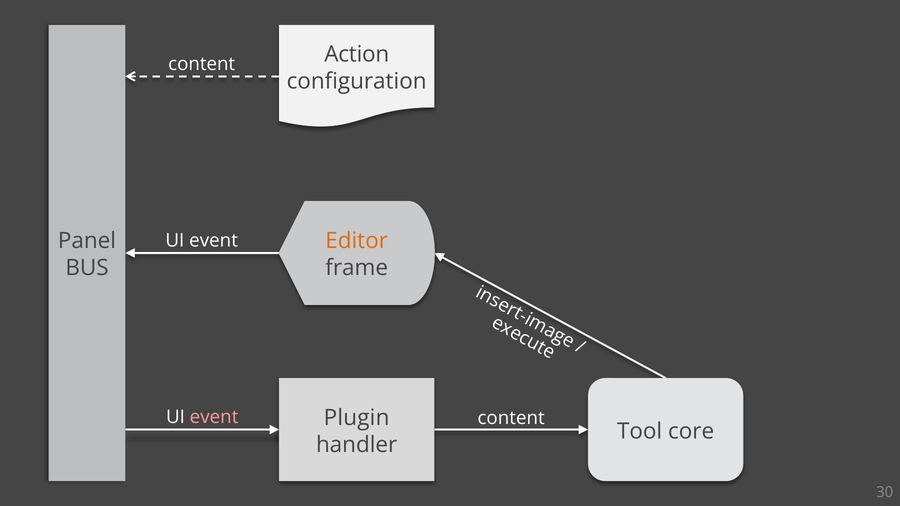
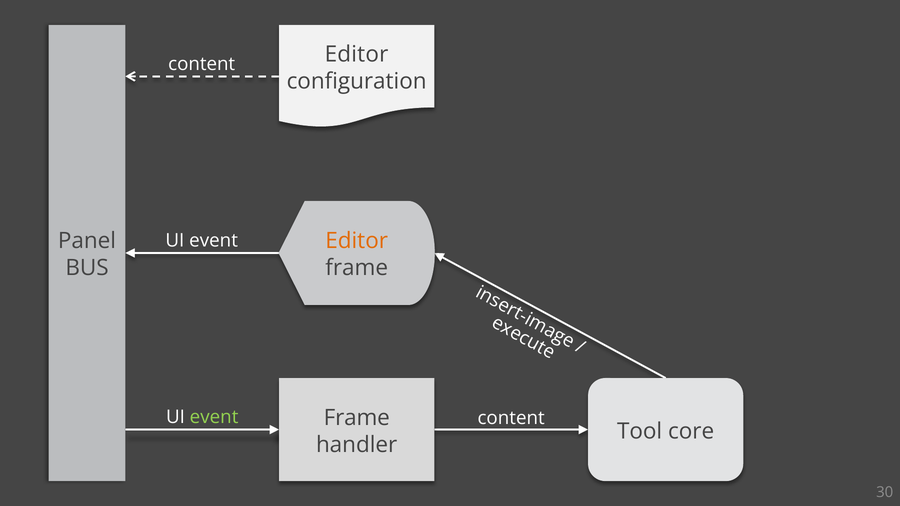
Action at (357, 54): Action -> Editor
Plugin at (357, 418): Plugin -> Frame
event at (214, 417) colour: pink -> light green
